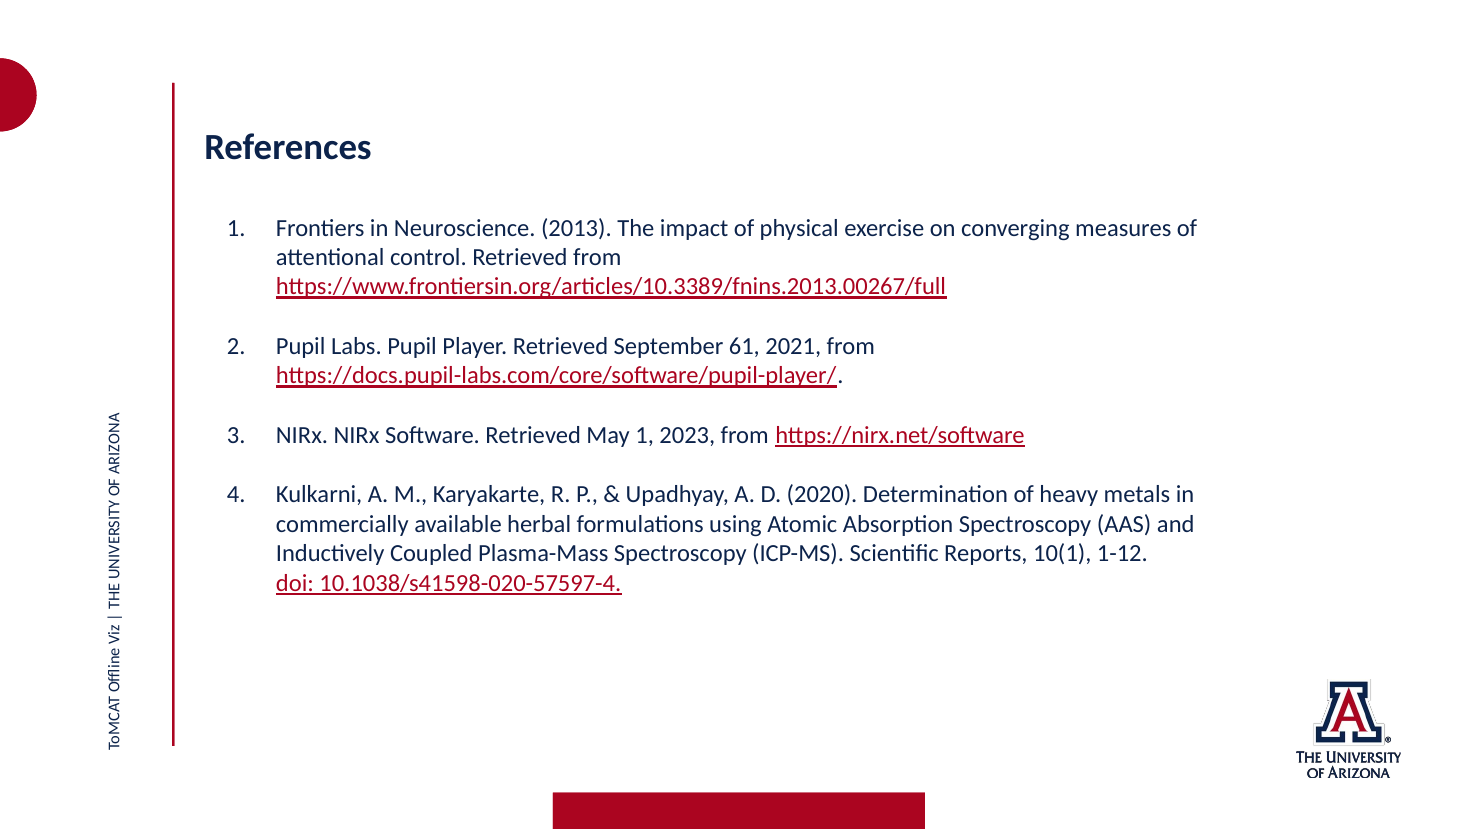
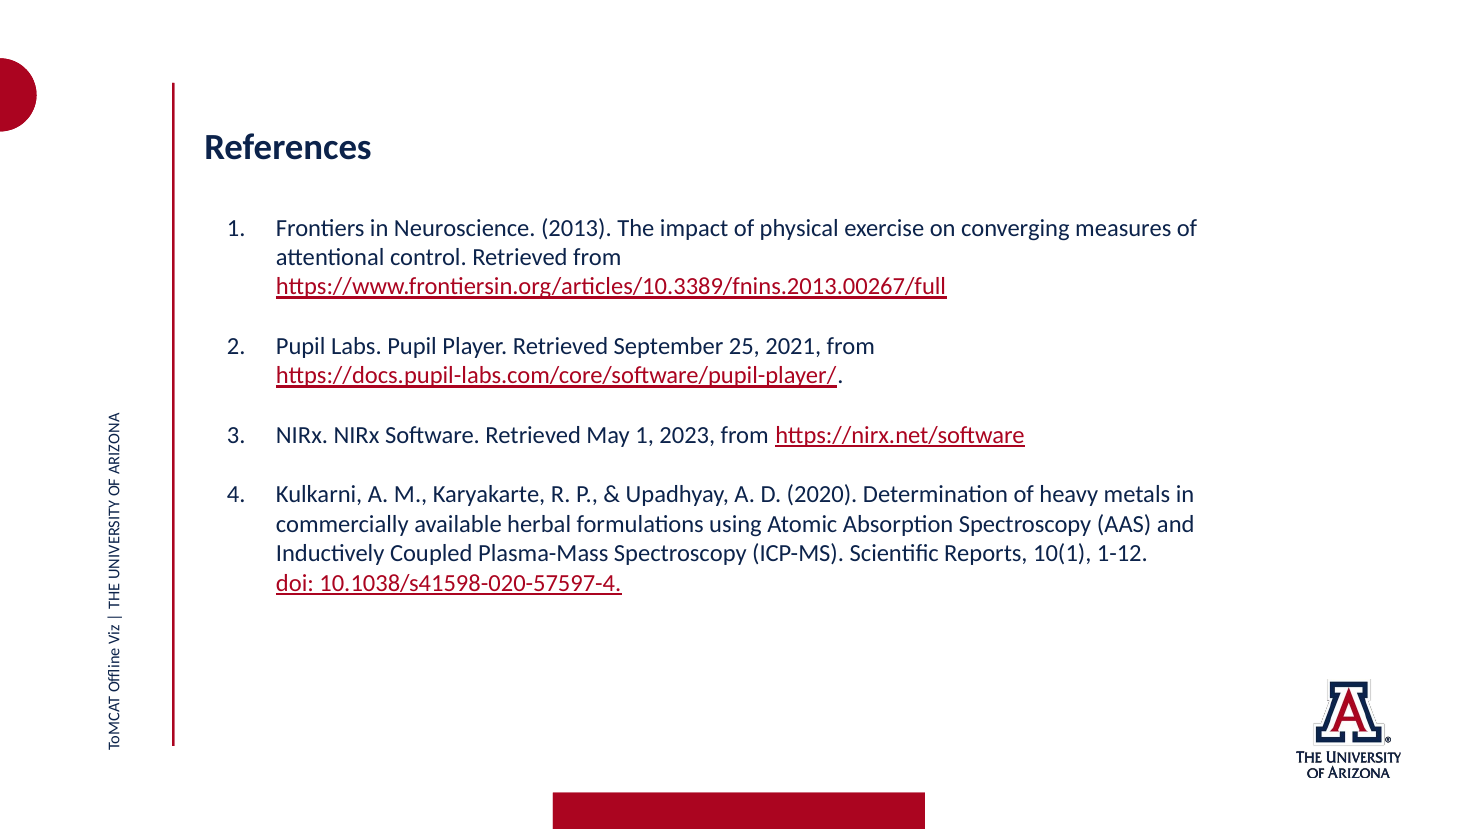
61: 61 -> 25
